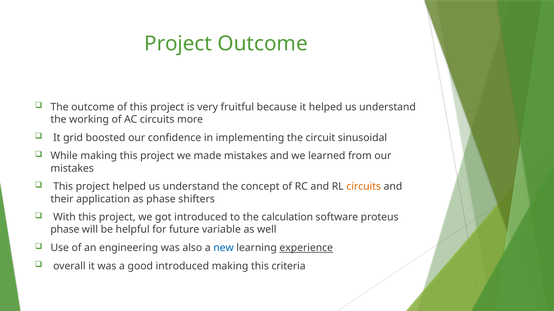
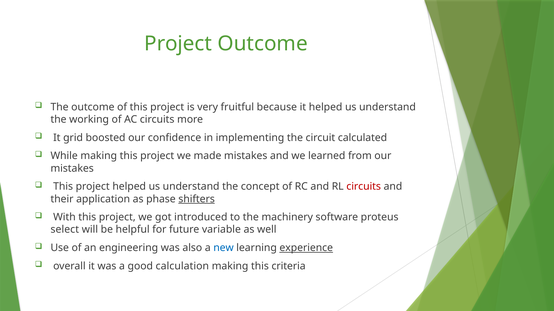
sinusoidal: sinusoidal -> calculated
circuits at (364, 187) colour: orange -> red
shifters underline: none -> present
calculation: calculation -> machinery
phase at (65, 230): phase -> select
good introduced: introduced -> calculation
